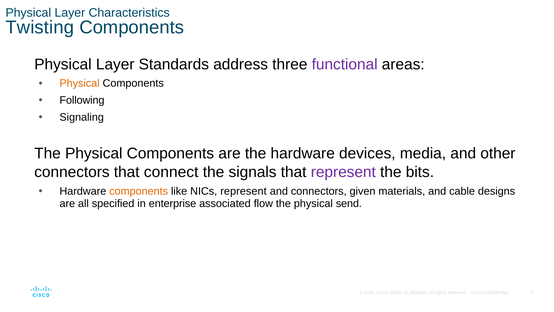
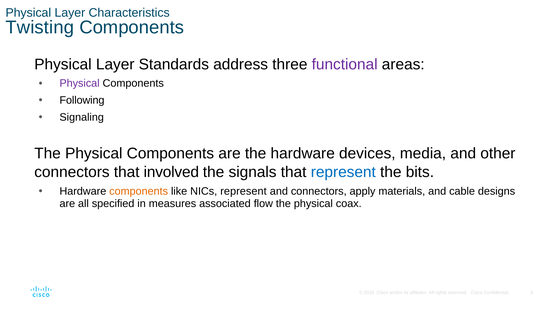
Physical at (80, 83) colour: orange -> purple
connect: connect -> involved
represent at (343, 172) colour: purple -> blue
given: given -> apply
enterprise: enterprise -> measures
send: send -> coax
